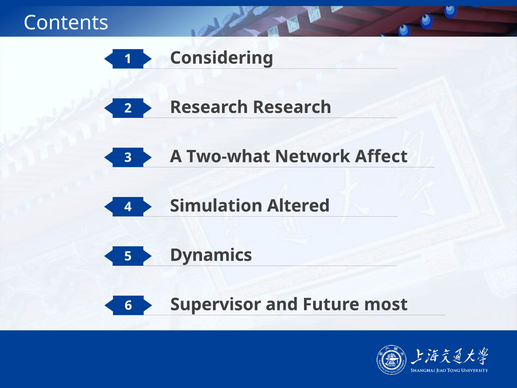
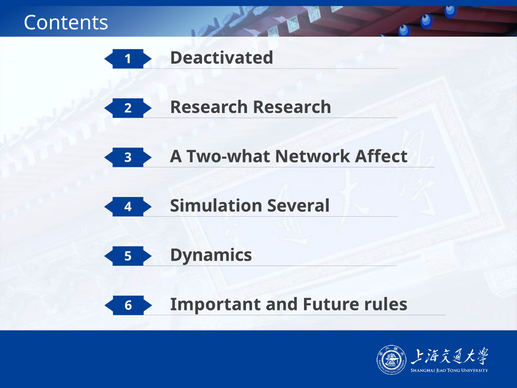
Considering: Considering -> Deactivated
Altered: Altered -> Several
Supervisor: Supervisor -> Important
most: most -> rules
